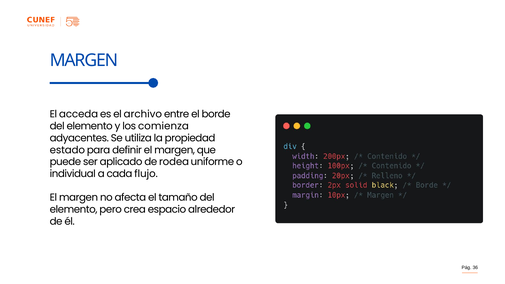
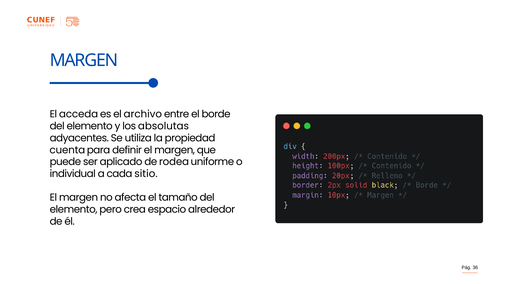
comienza: comienza -> absolutas
estado: estado -> cuenta
flujo: flujo -> sitio
